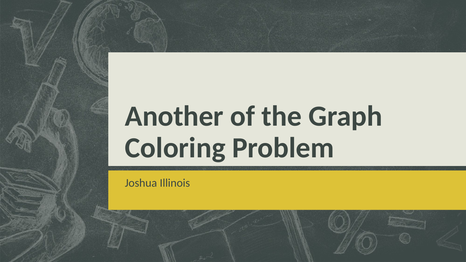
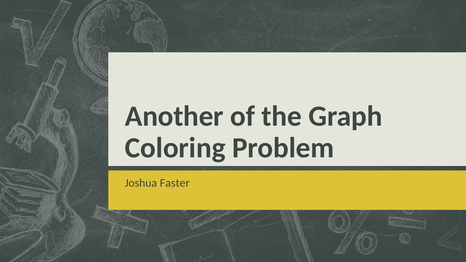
Illinois: Illinois -> Faster
